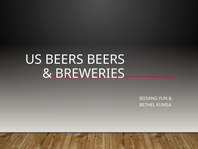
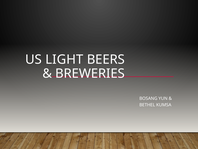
US BEERS: BEERS -> LIGHT
